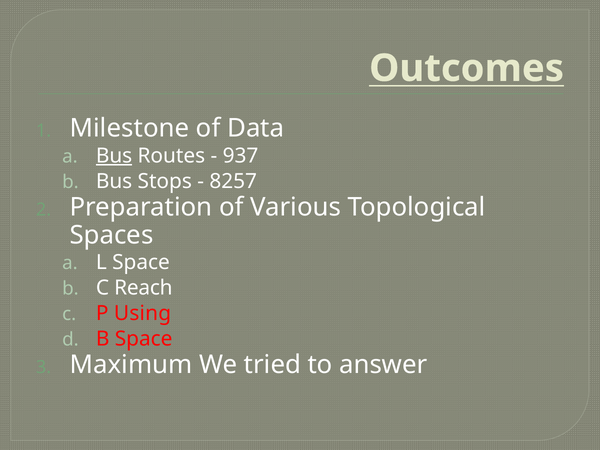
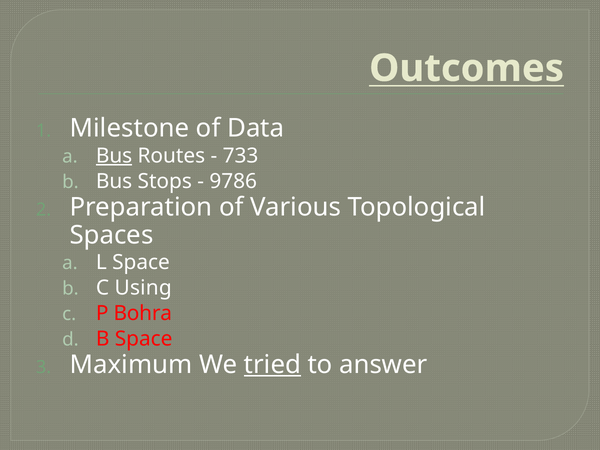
937: 937 -> 733
8257: 8257 -> 9786
Reach: Reach -> Using
Using: Using -> Bohra
tried underline: none -> present
